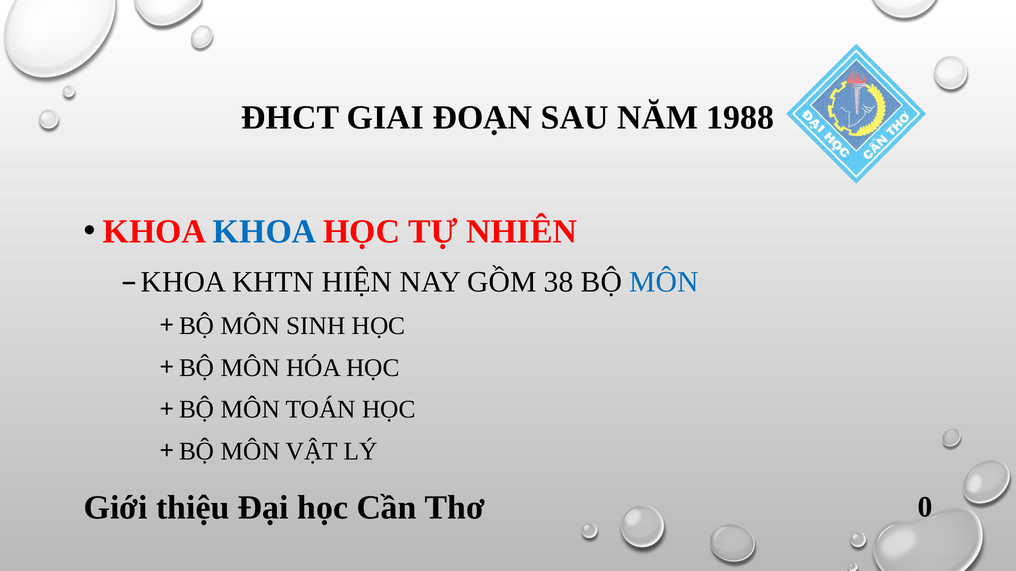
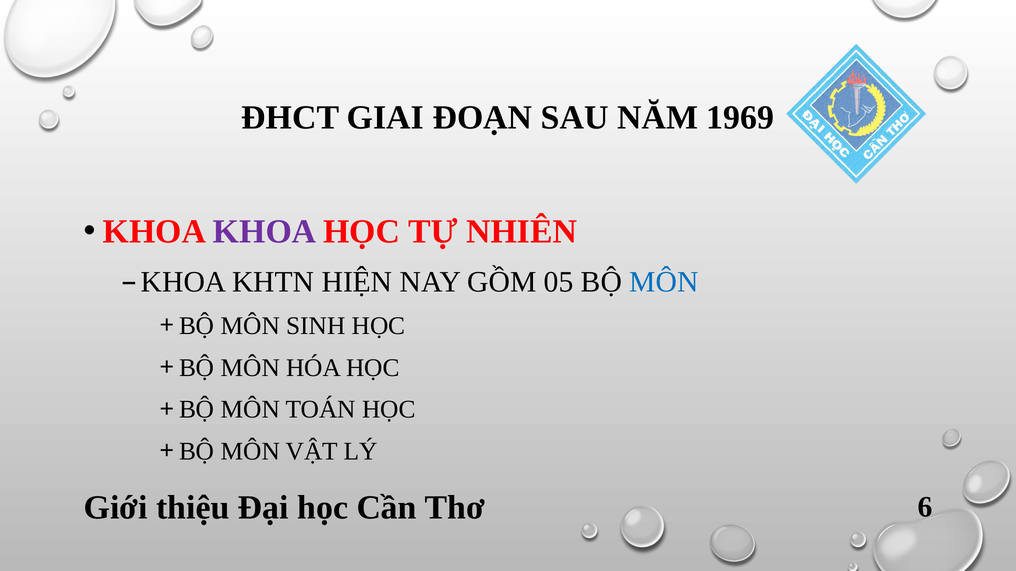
1988: 1988 -> 1969
KHOA at (265, 232) colour: blue -> purple
38: 38 -> 05
0: 0 -> 6
